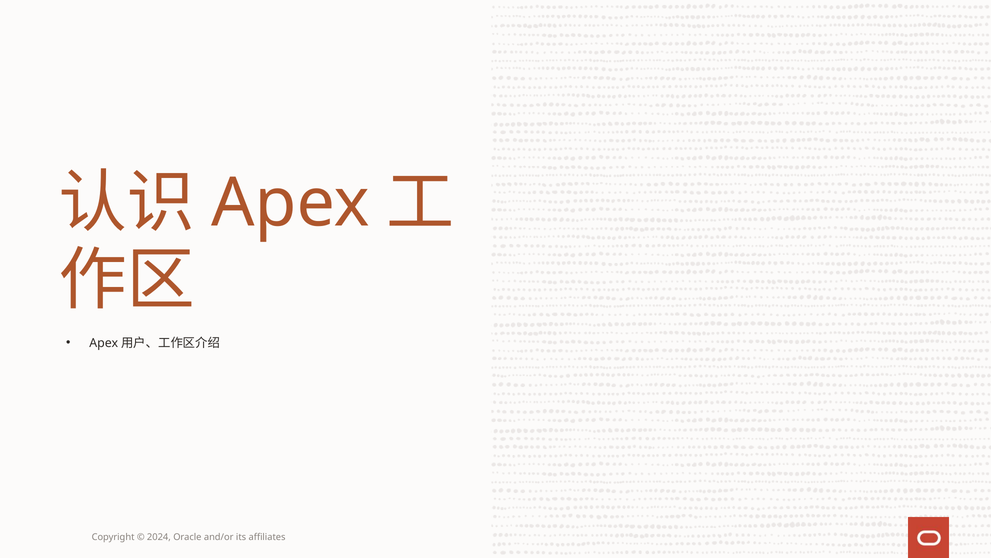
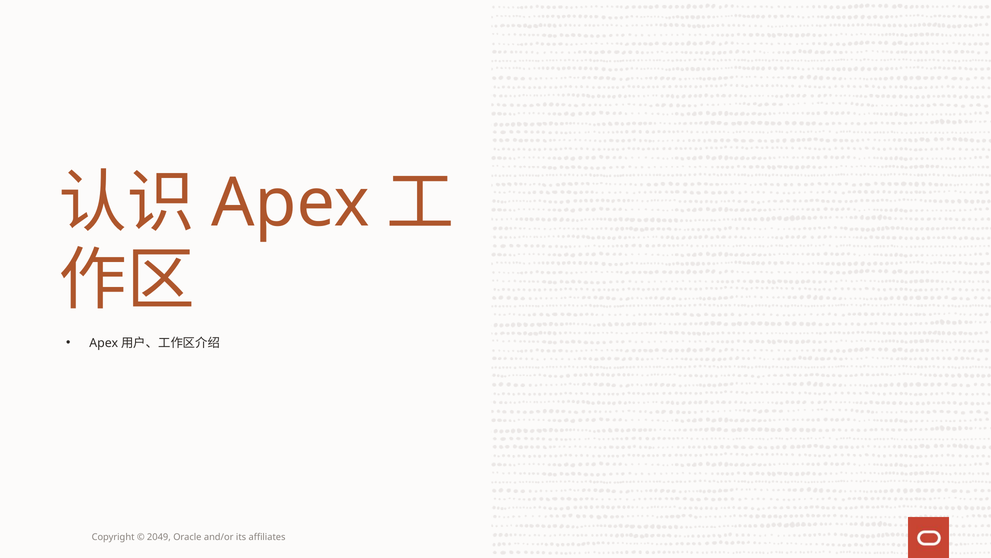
2024: 2024 -> 2049
